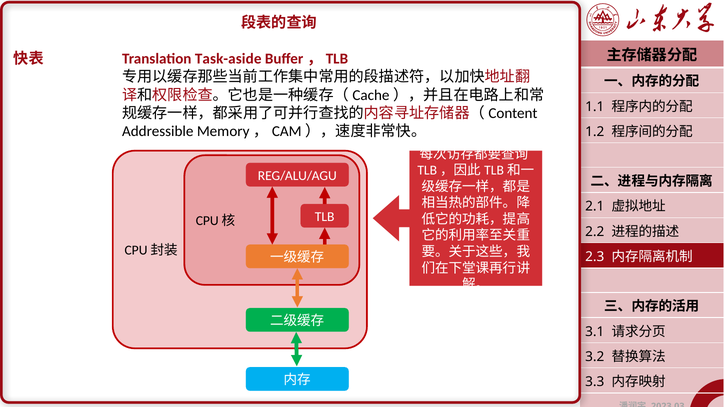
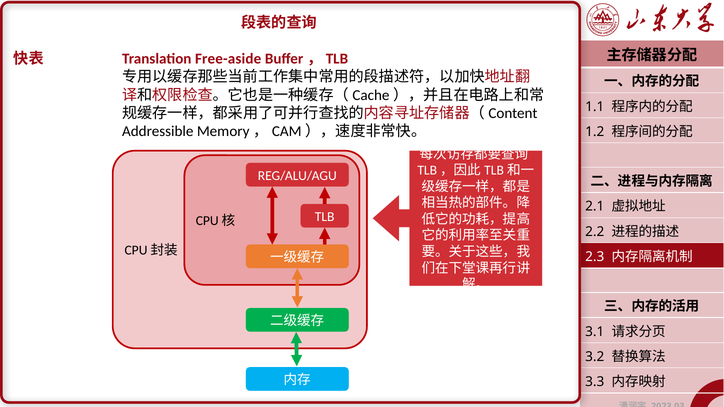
Task-aside: Task-aside -> Free-aside
